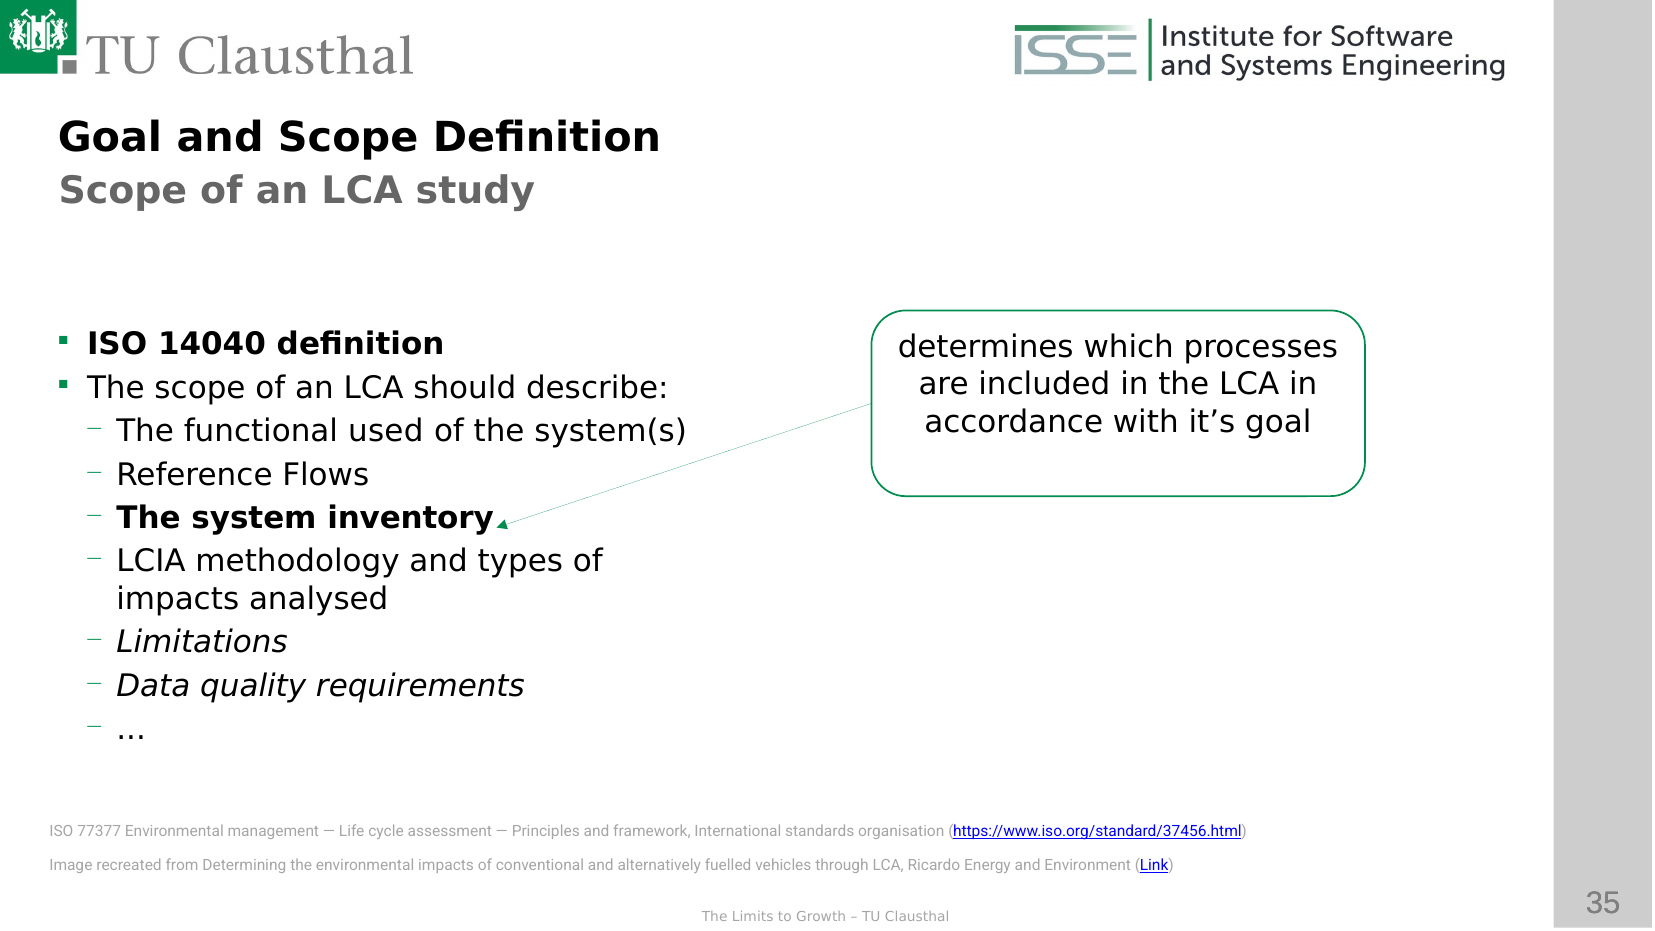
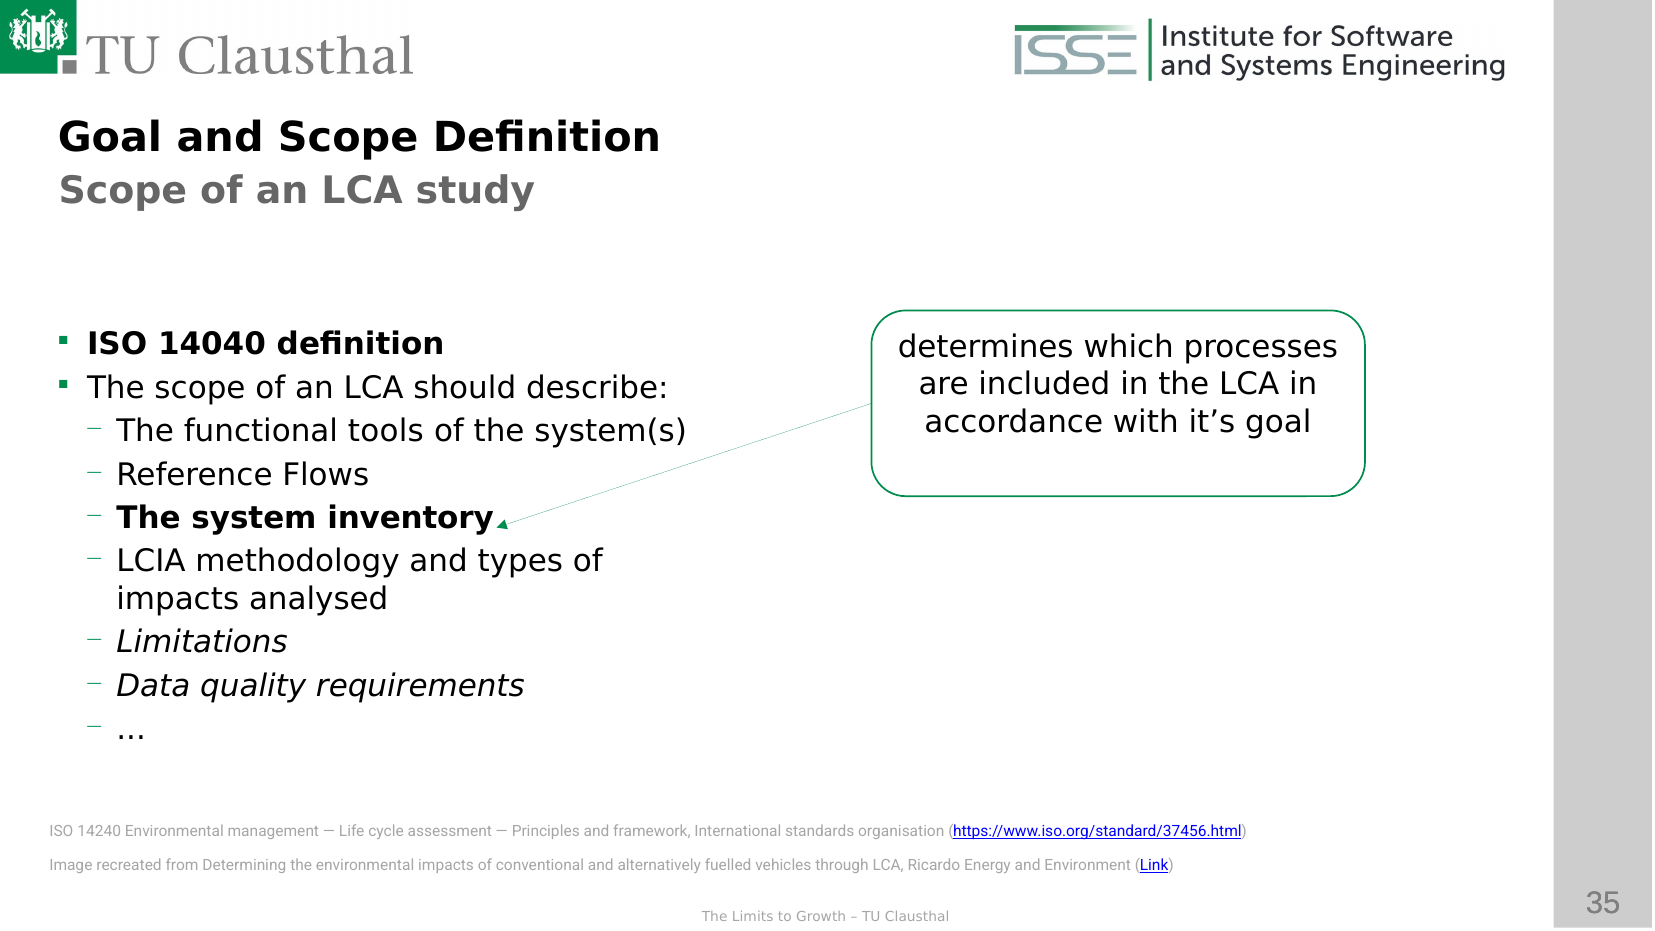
used: used -> tools
77377: 77377 -> 14240
